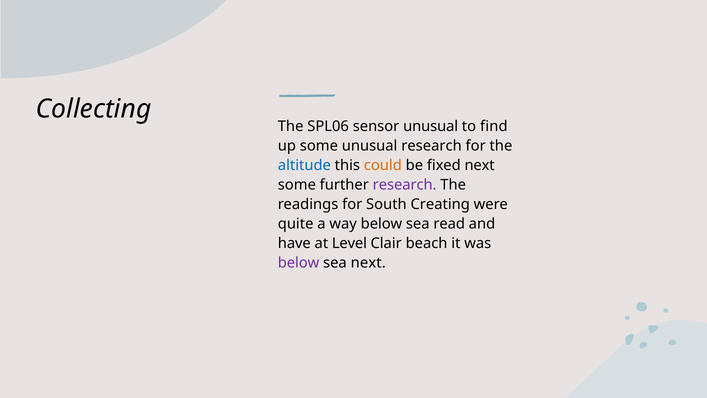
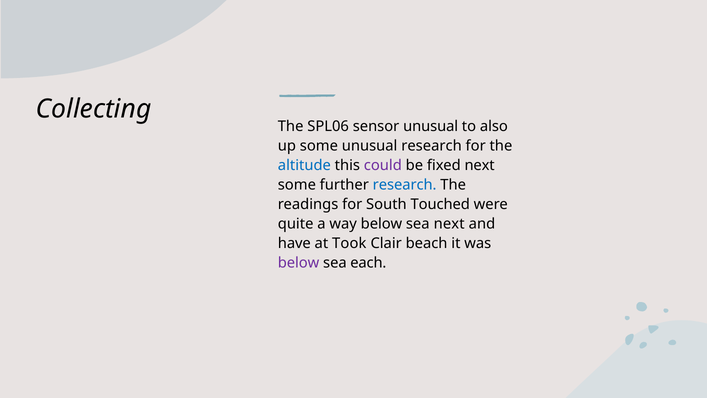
find: find -> also
could colour: orange -> purple
research at (405, 185) colour: purple -> blue
Creating: Creating -> Touched
sea read: read -> next
Level: Level -> Took
sea next: next -> each
